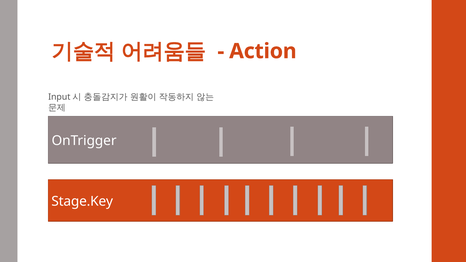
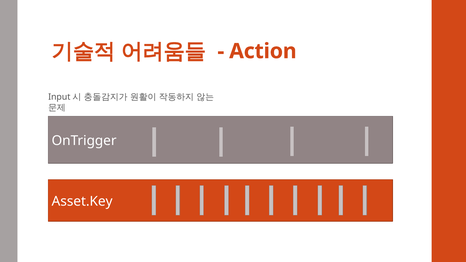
Stage.Key: Stage.Key -> Asset.Key
